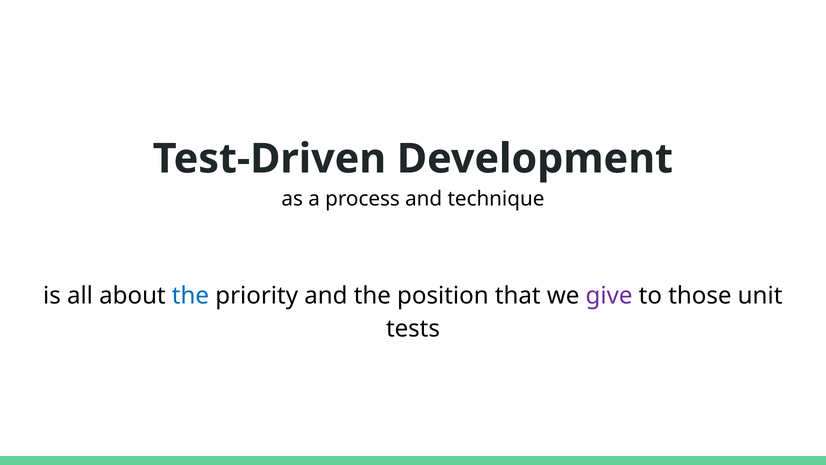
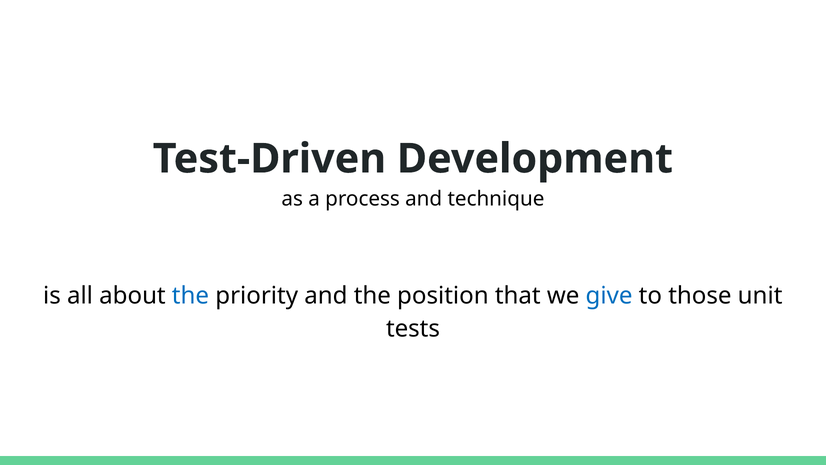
give colour: purple -> blue
